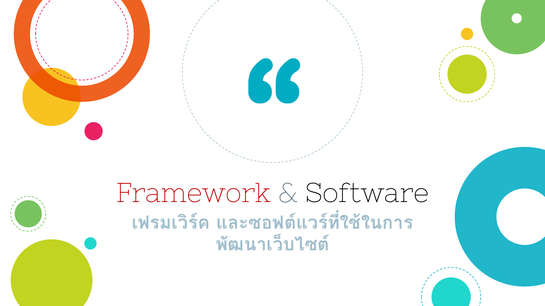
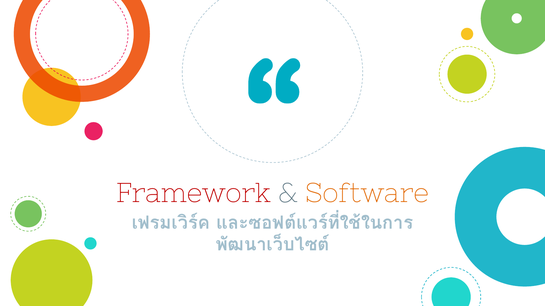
Software colour: black -> orange
